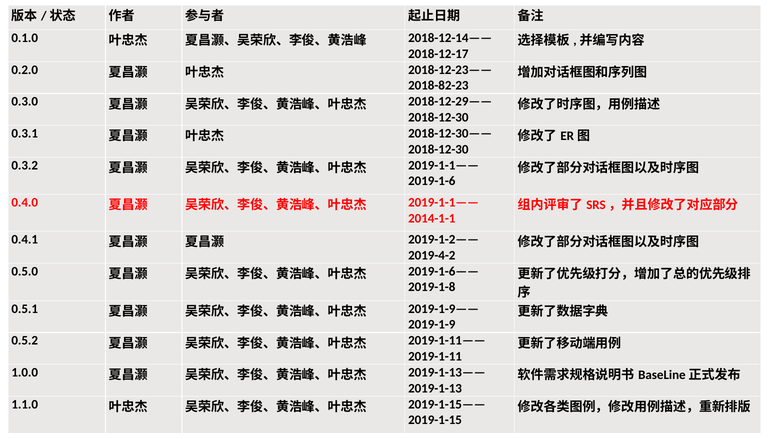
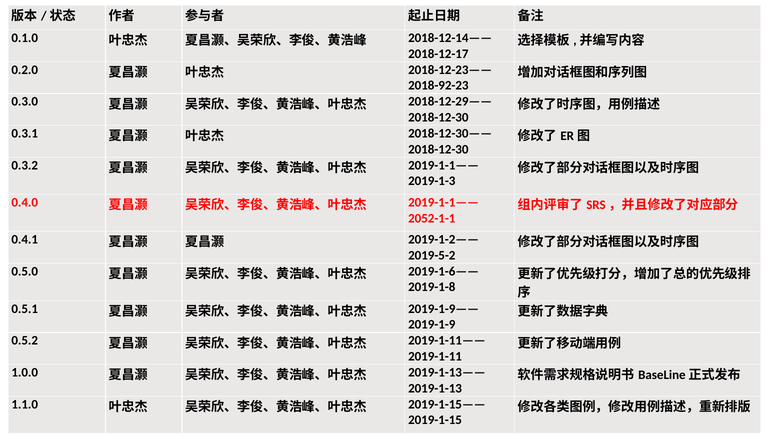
2018-82-23: 2018-82-23 -> 2018-92-23
2019-1-6: 2019-1-6 -> 2019-1-3
2014-1-1: 2014-1-1 -> 2052-1-1
2019-4-2: 2019-4-2 -> 2019-5-2
